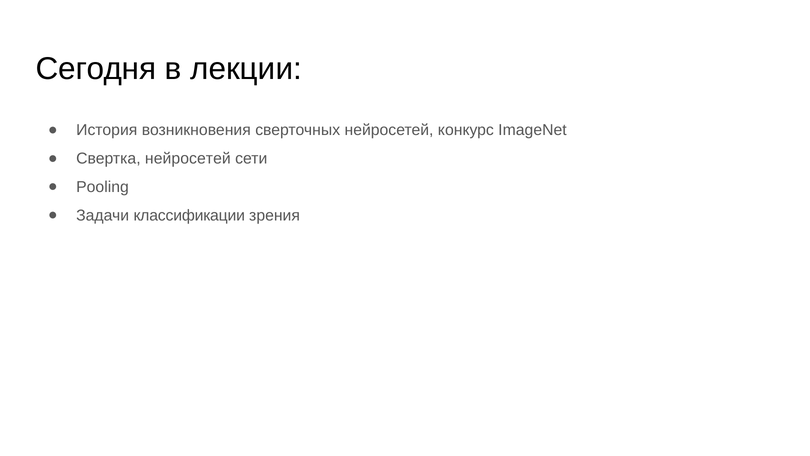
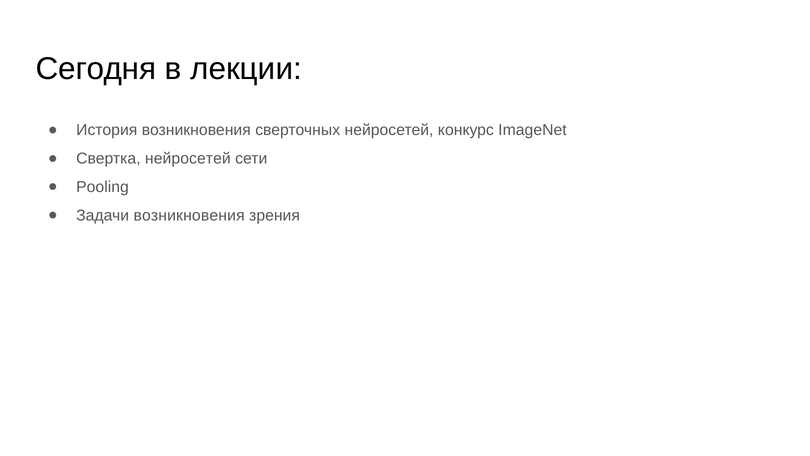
Задачи классификации: классификации -> возникновения
